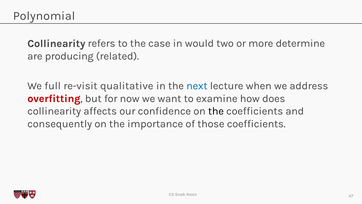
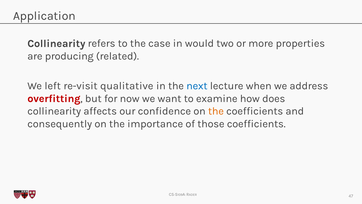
Polynomial: Polynomial -> Application
determine: determine -> properties
full: full -> left
the at (216, 111) colour: black -> orange
